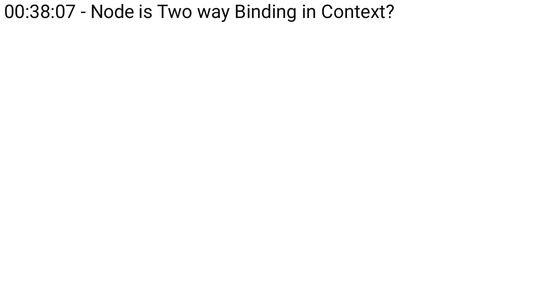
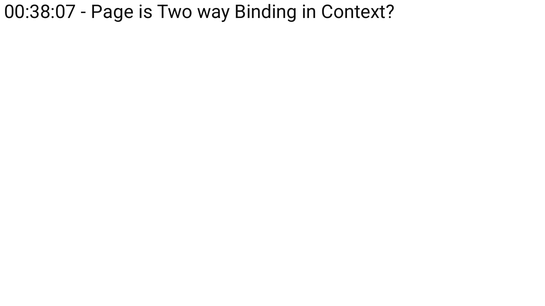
Node: Node -> Page
